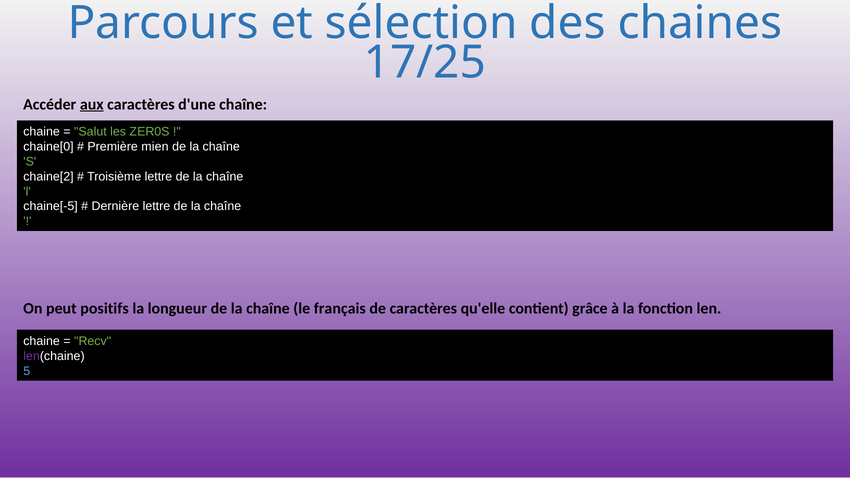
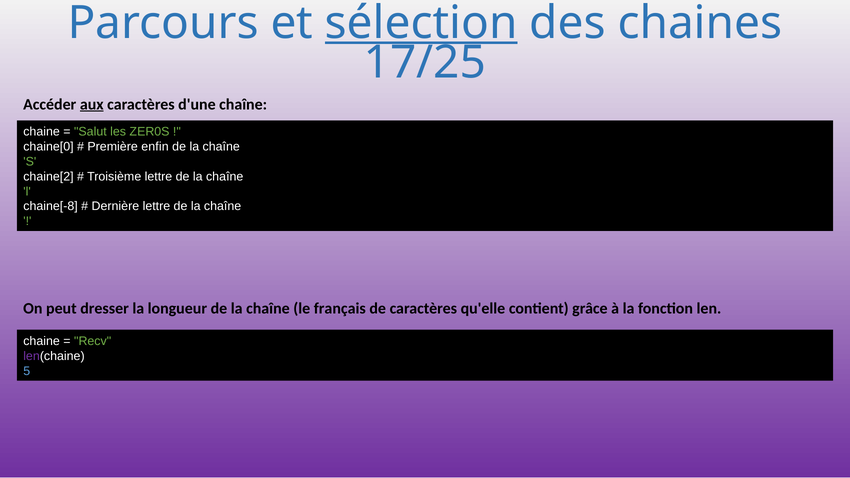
sélection underline: none -> present
mien: mien -> enfin
chaine[-5: chaine[-5 -> chaine[-8
positifs: positifs -> dresser
